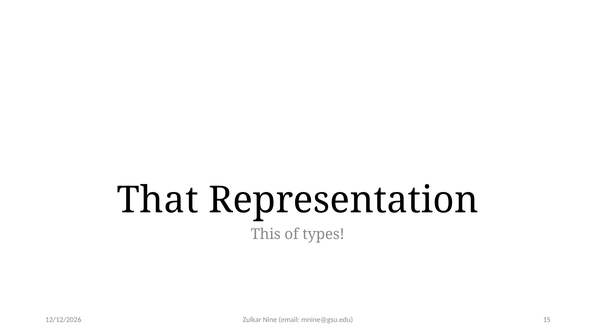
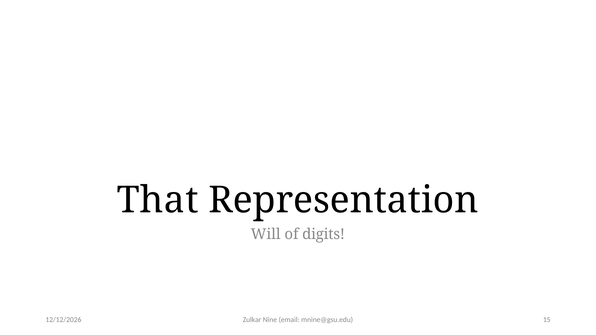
This: This -> Will
types: types -> digits
